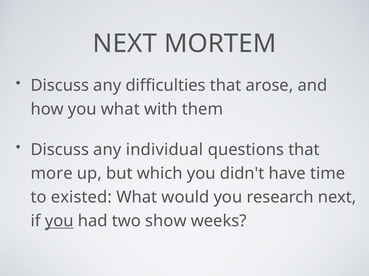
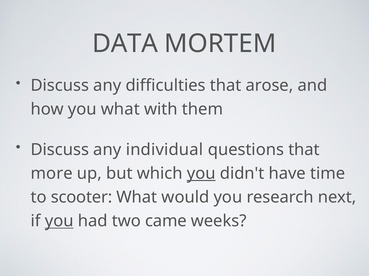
NEXT at (125, 44): NEXT -> DATA
you at (201, 174) underline: none -> present
existed: existed -> scooter
show: show -> came
